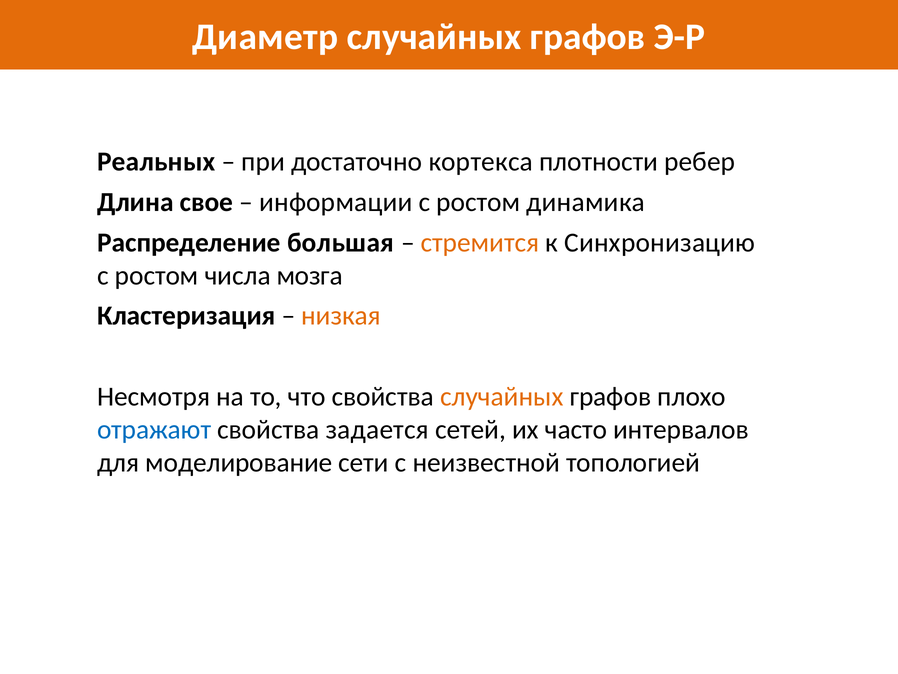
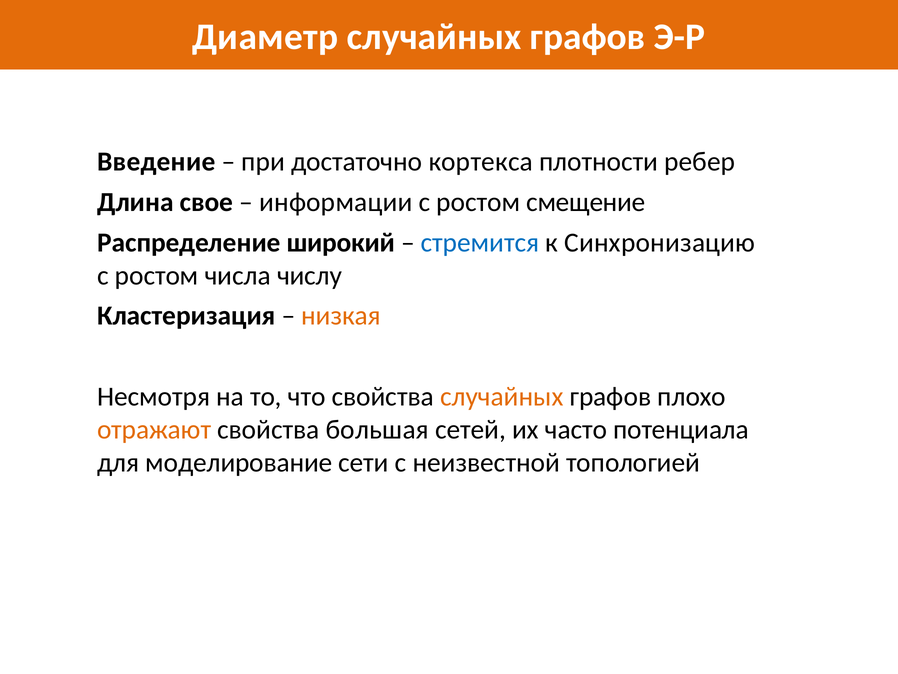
Реальных: Реальных -> Введение
динамика: динамика -> смещение
большая: большая -> широкий
стремится colour: orange -> blue
мозга: мозга -> числу
отражают colour: blue -> orange
задается: задается -> большая
интервалов: интервалов -> потенциала
